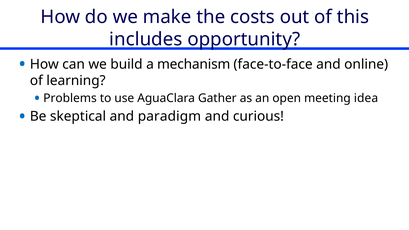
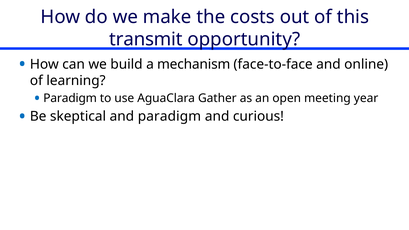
includes: includes -> transmit
Problems at (70, 98): Problems -> Paradigm
idea: idea -> year
